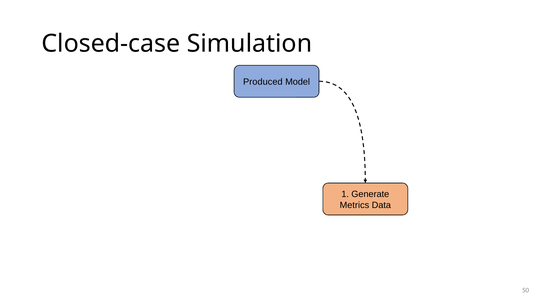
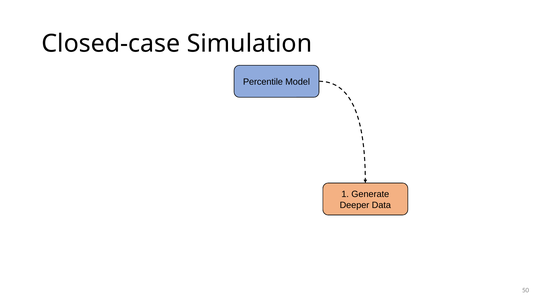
Produced: Produced -> Percentile
Metrics: Metrics -> Deeper
